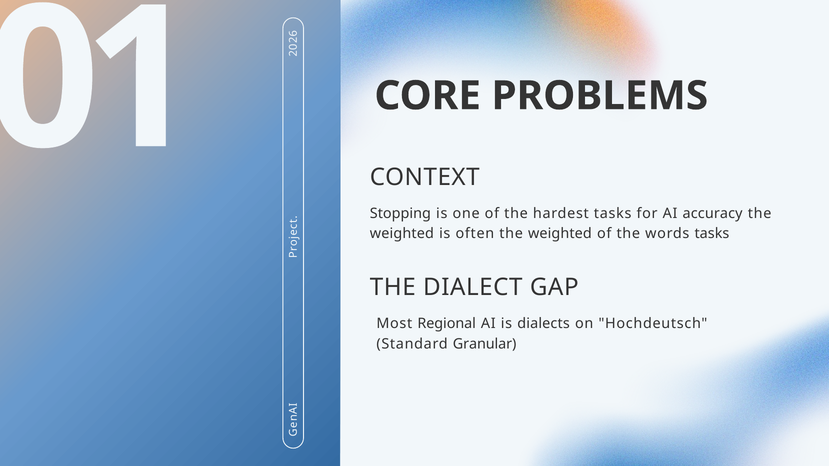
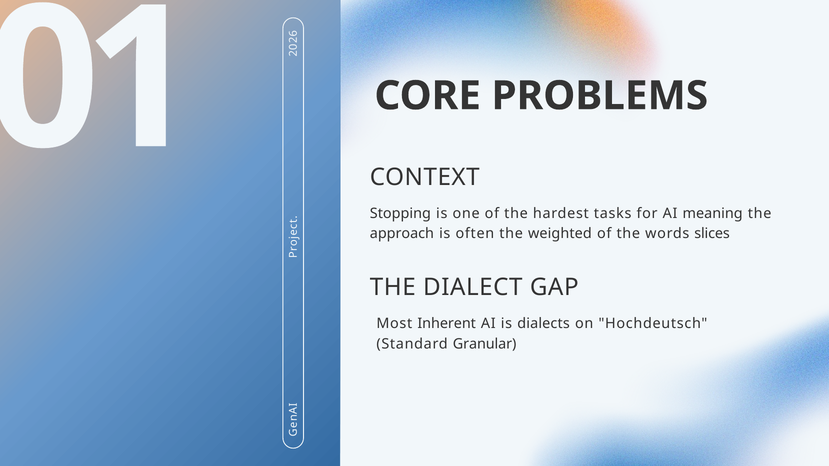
accuracy: accuracy -> meaning
weighted at (402, 234): weighted -> approach
words tasks: tasks -> slices
Regional: Regional -> Inherent
